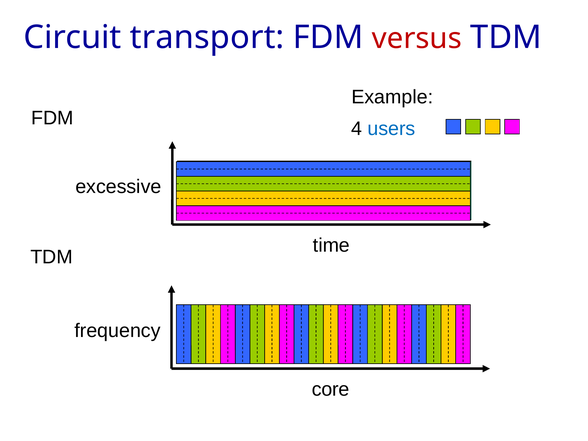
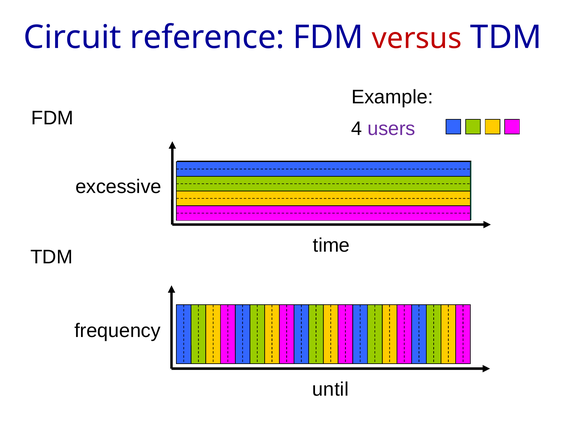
transport: transport -> reference
users colour: blue -> purple
core: core -> until
